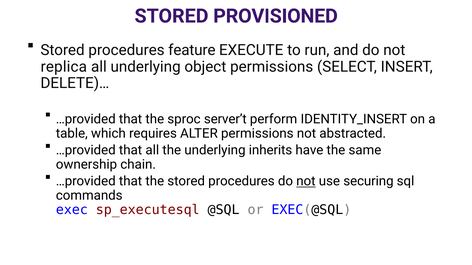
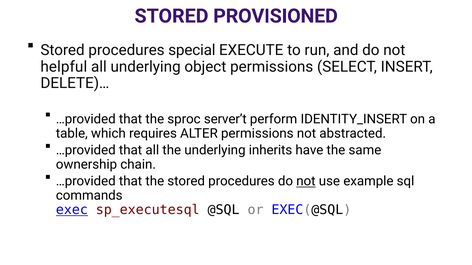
feature: feature -> special
replica: replica -> helpful
securing: securing -> example
exec underline: none -> present
